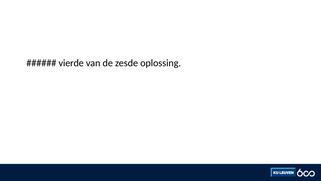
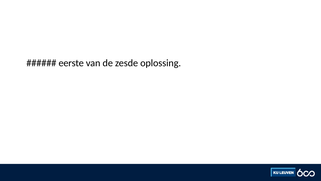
vierde: vierde -> eerste
